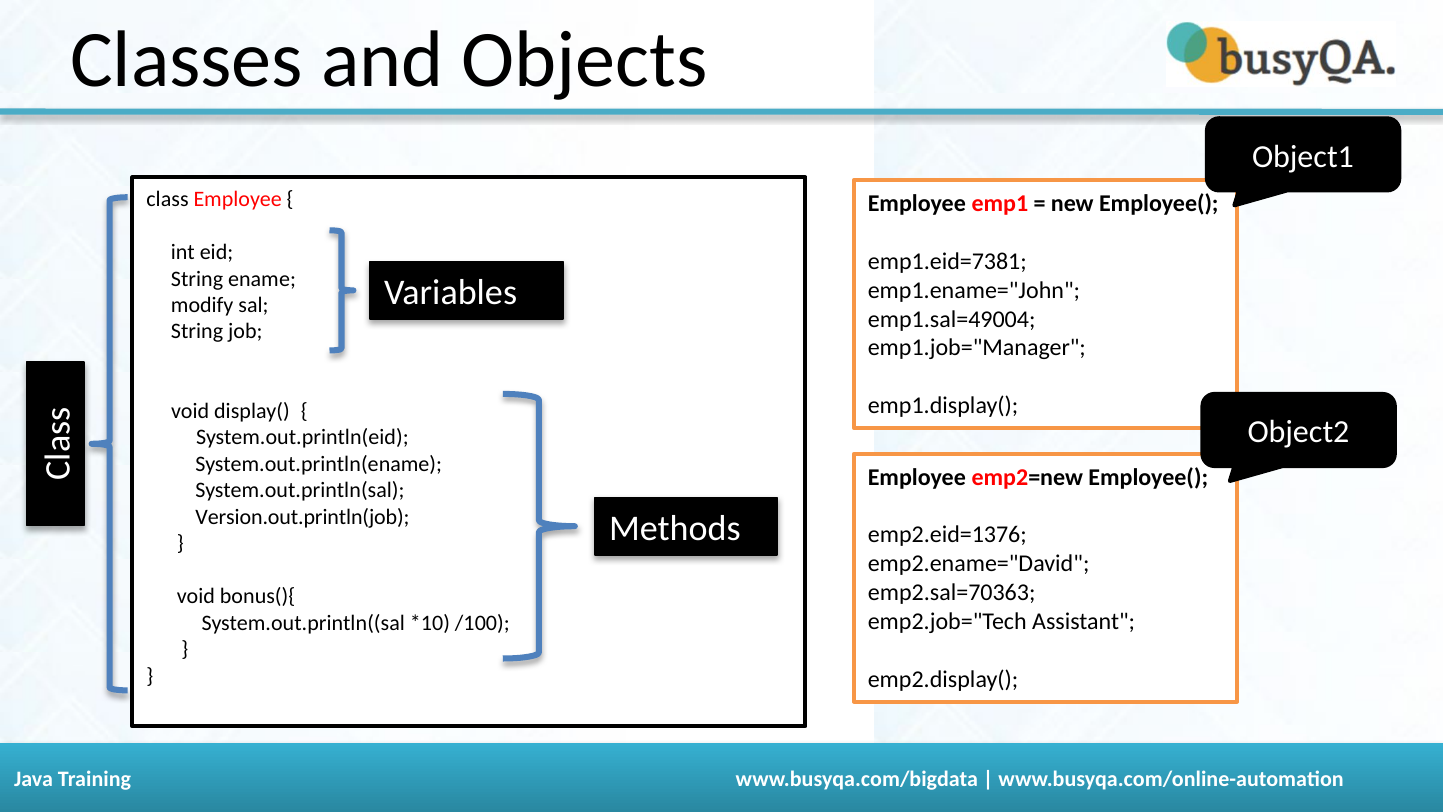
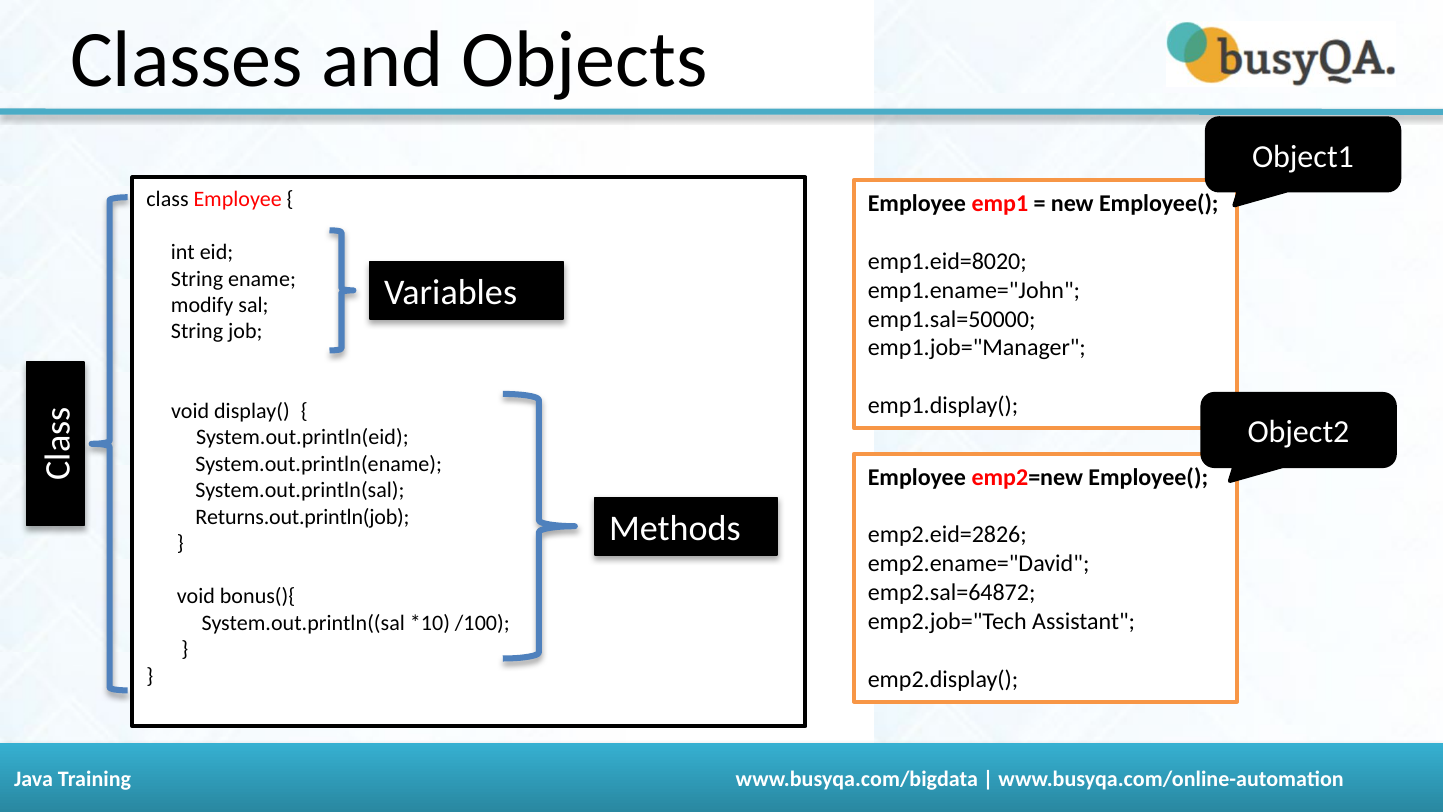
emp1.eid=7381: emp1.eid=7381 -> emp1.eid=8020
emp1.sal=49004: emp1.sal=49004 -> emp1.sal=50000
Version.out.println(job: Version.out.println(job -> Returns.out.println(job
emp2.eid=1376: emp2.eid=1376 -> emp2.eid=2826
emp2.sal=70363: emp2.sal=70363 -> emp2.sal=64872
